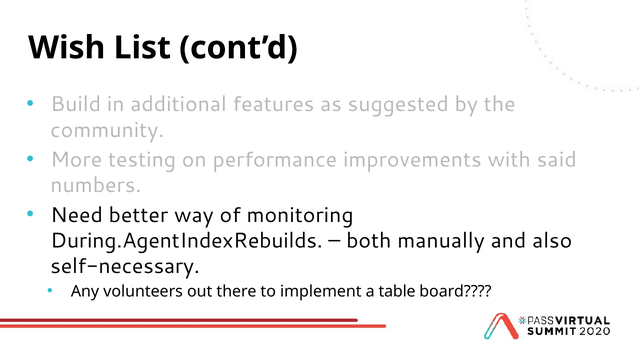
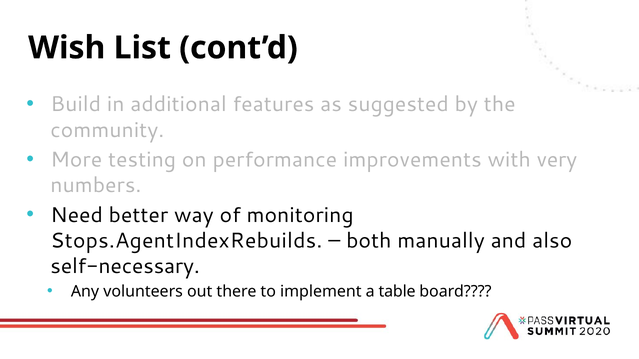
said: said -> very
During.AgentIndexRebuilds: During.AgentIndexRebuilds -> Stops.AgentIndexRebuilds
